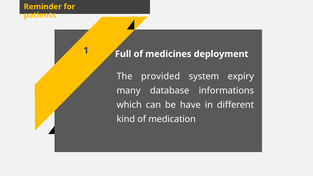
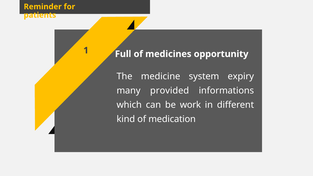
deployment: deployment -> opportunity
provided: provided -> medicine
database: database -> provided
have: have -> work
